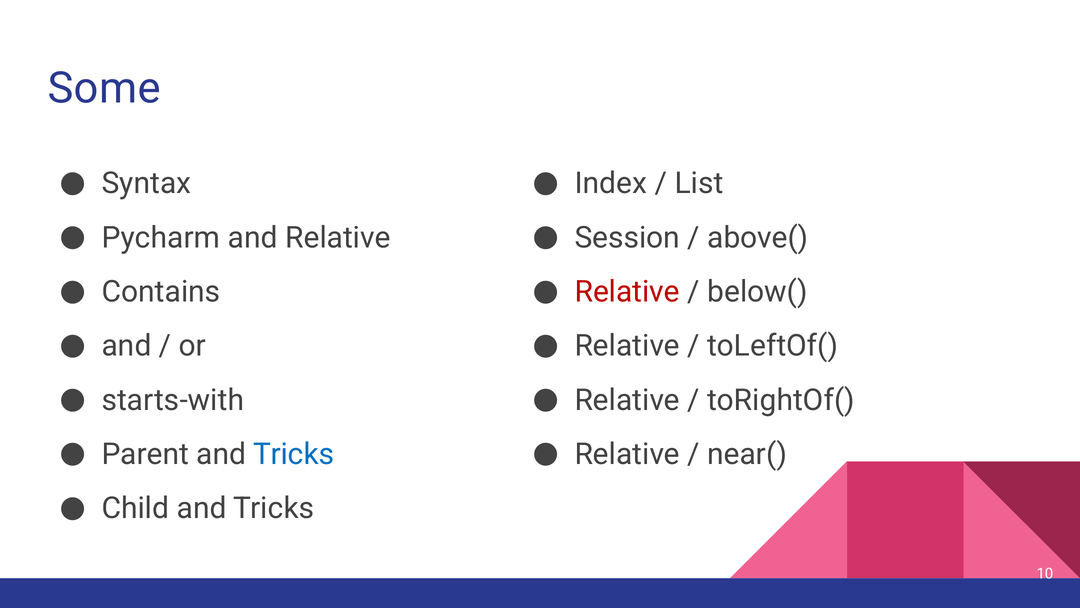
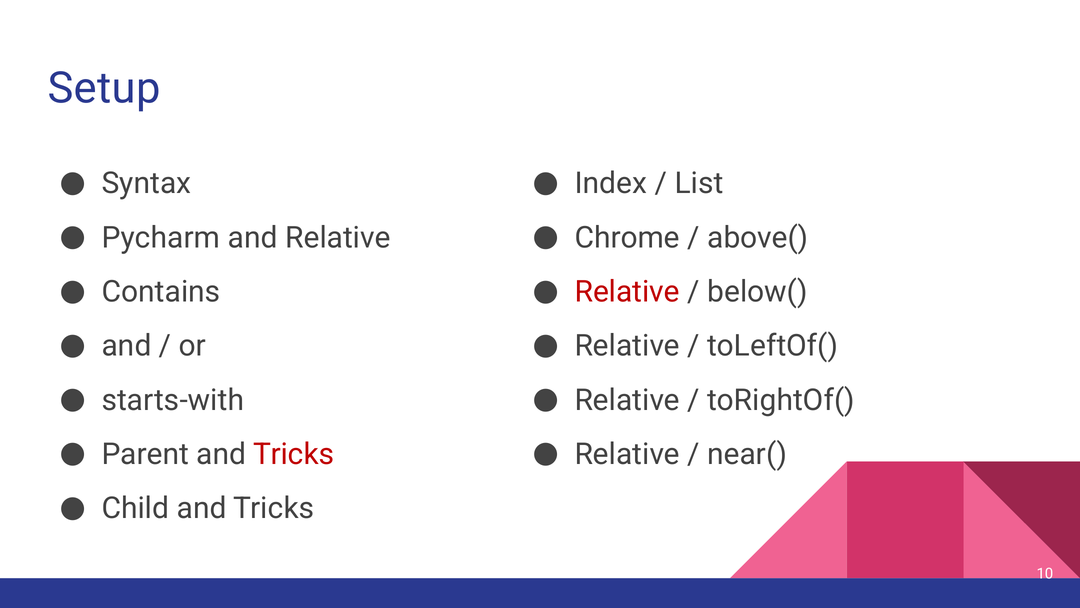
Some: Some -> Setup
Session: Session -> Chrome
Tricks at (294, 454) colour: blue -> red
